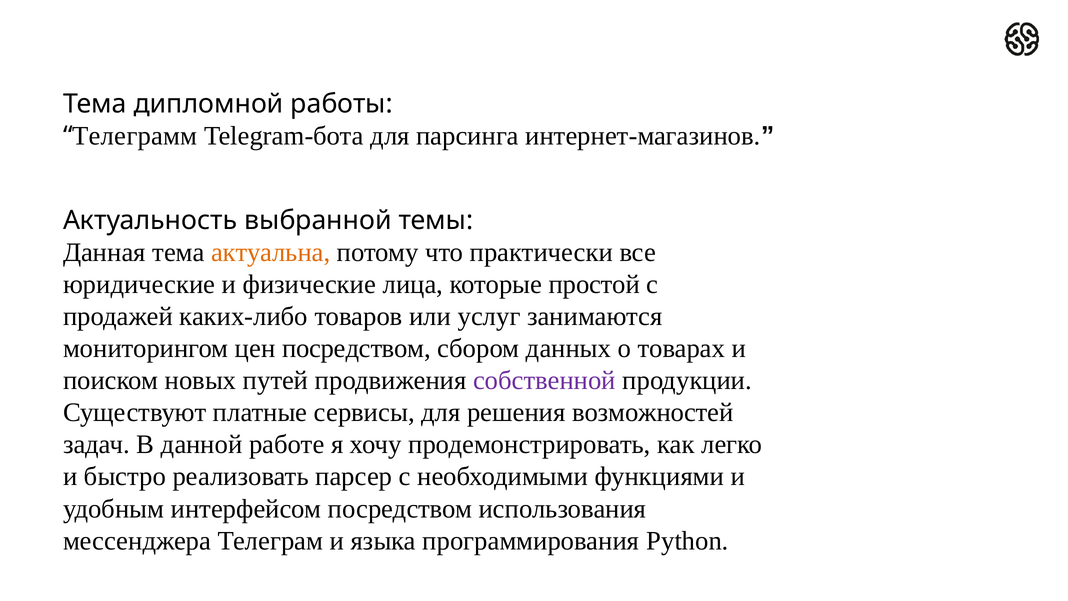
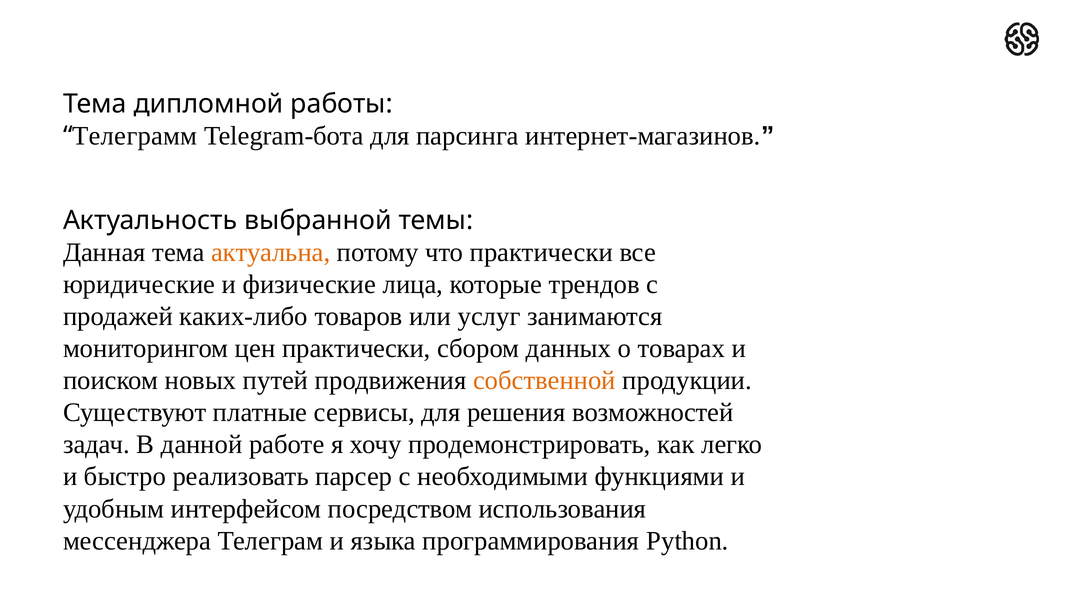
простой: простой -> трендов
цен посредством: посредством -> практически
собственной colour: purple -> orange
